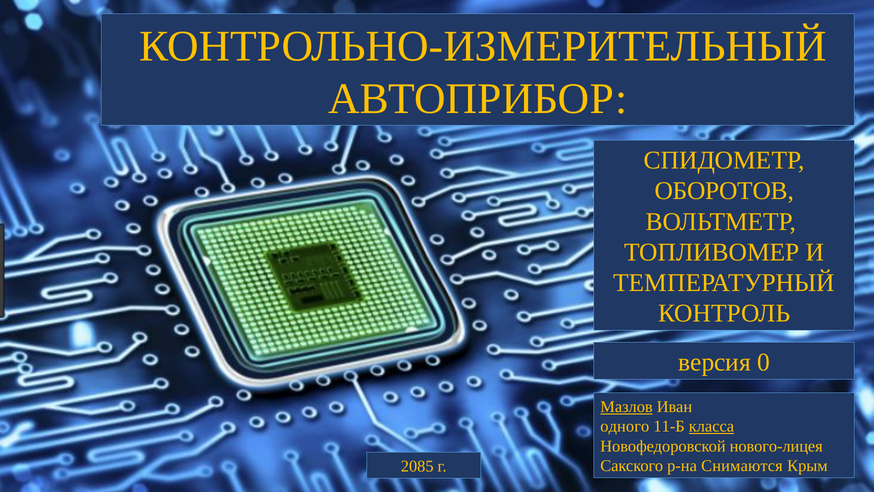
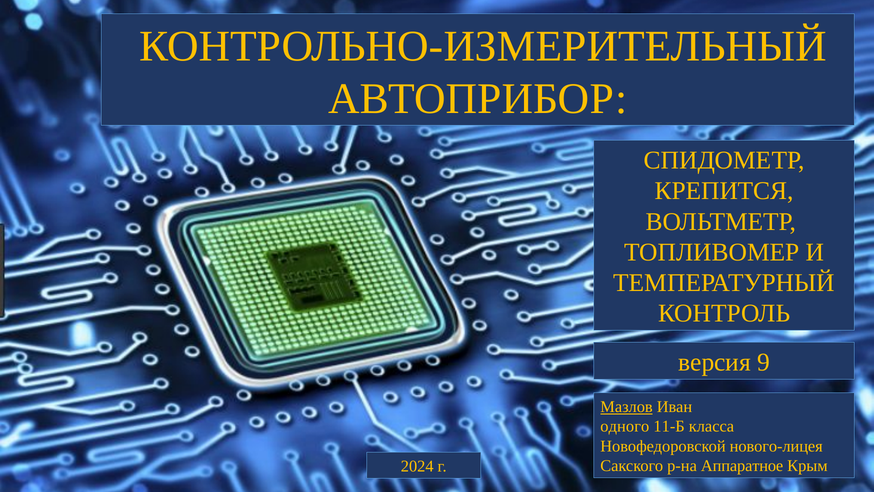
ОБОРОТОВ: ОБОРОТОВ -> КРЕПИТСЯ
0: 0 -> 9
класса underline: present -> none
Снимаются: Снимаются -> Аппаратное
2085: 2085 -> 2024
